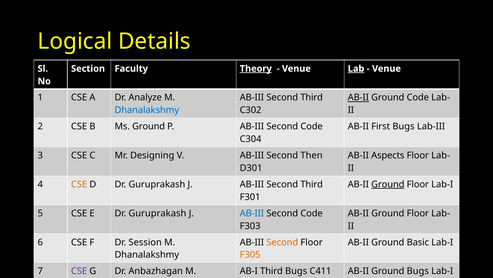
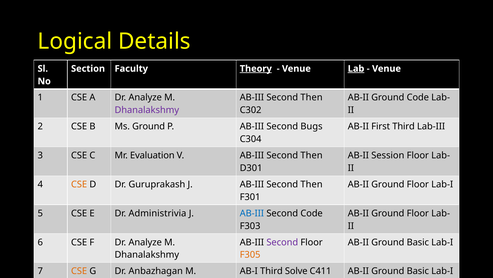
Third at (312, 97): Third -> Then
AB-II at (358, 97) underline: present -> none
Dhanalakshmy at (147, 110) colour: blue -> purple
P AB-III Second Code: Code -> Bugs
First Bugs: Bugs -> Third
Designing: Designing -> Evaluation
Aspects: Aspects -> Session
J AB-III Second Third: Third -> Then
Ground at (388, 184) underline: present -> none
E Dr Guruprakash: Guruprakash -> Administrivia
F Dr Session: Session -> Analyze
Second at (282, 242) colour: orange -> purple
CSE at (79, 271) colour: purple -> orange
Third Bugs: Bugs -> Solve
C411 AB-II Ground Bugs: Bugs -> Basic
